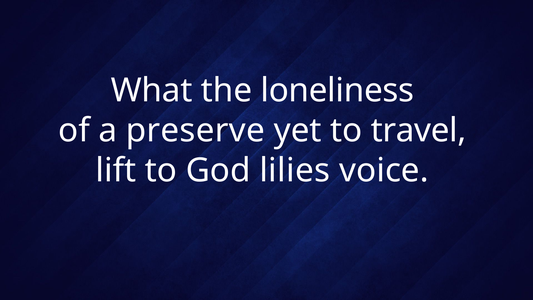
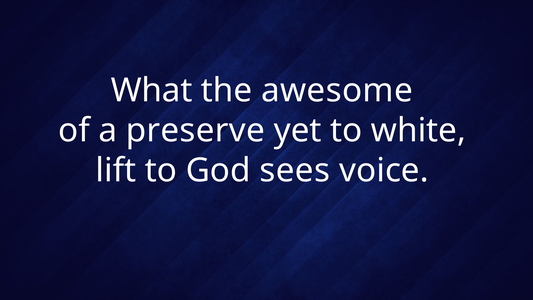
loneliness: loneliness -> awesome
travel: travel -> white
lilies: lilies -> sees
